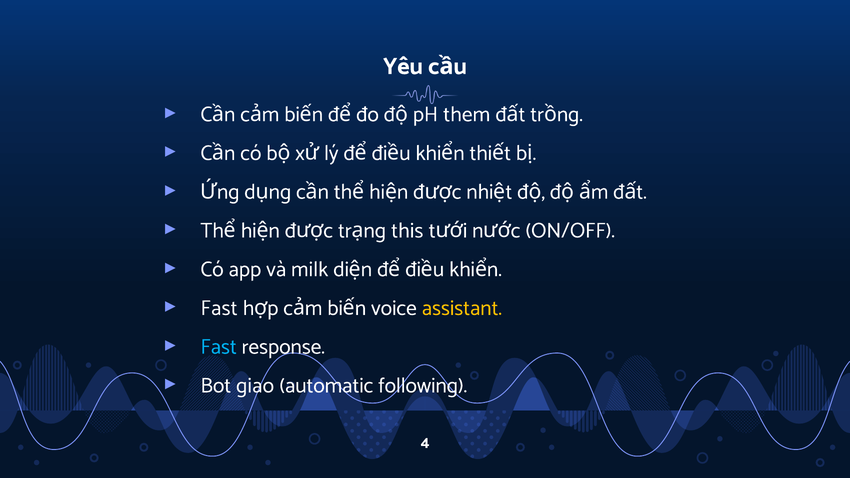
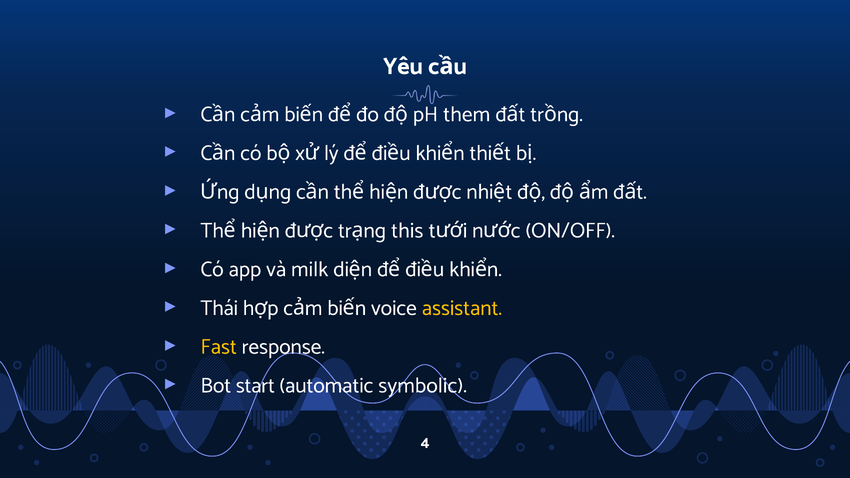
Fast at (219, 308): Fast -> Thái
Fast at (219, 347) colour: light blue -> yellow
giao: giao -> start
following: following -> symbolic
